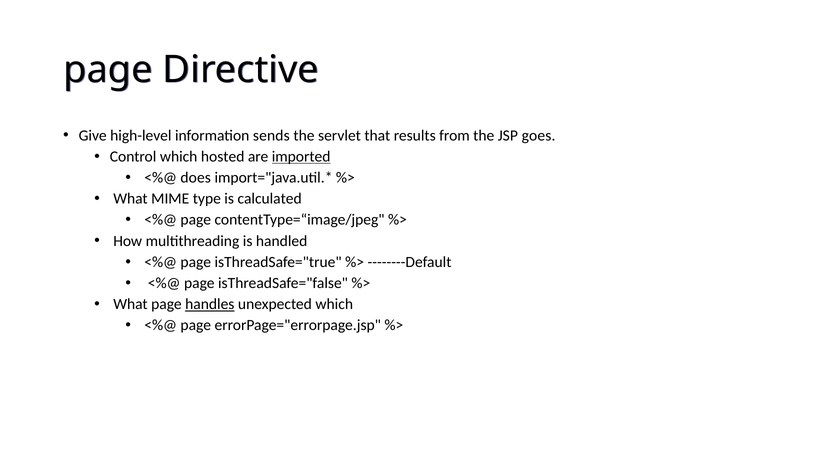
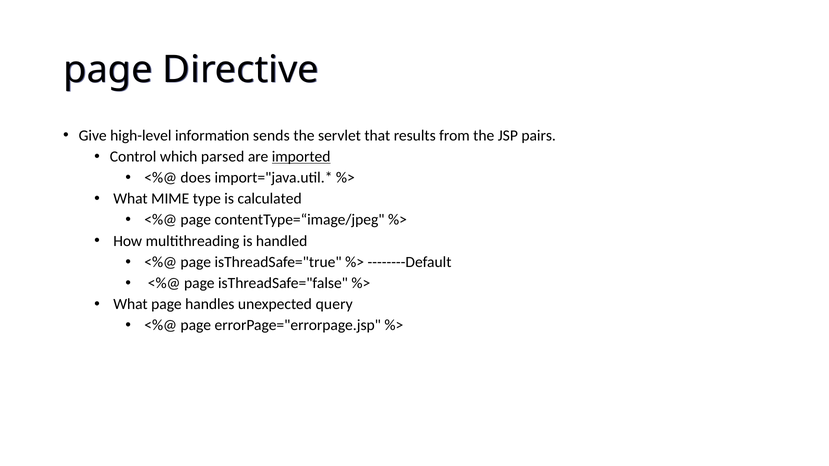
goes: goes -> pairs
hosted: hosted -> parsed
handles underline: present -> none
unexpected which: which -> query
